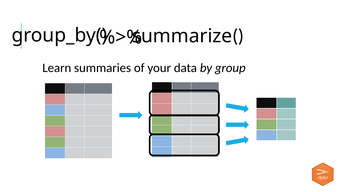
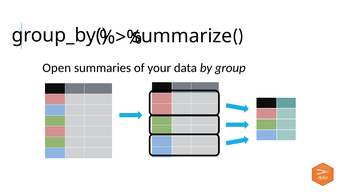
Learn: Learn -> Open
